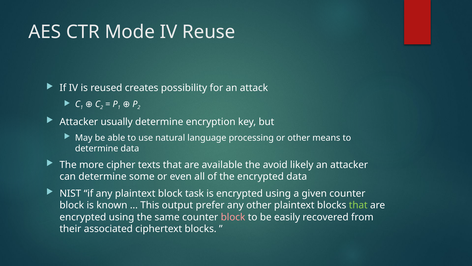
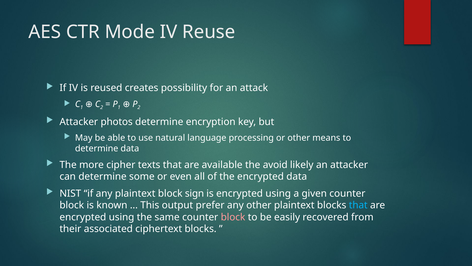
usually: usually -> photos
task: task -> sign
that at (358, 205) colour: light green -> light blue
